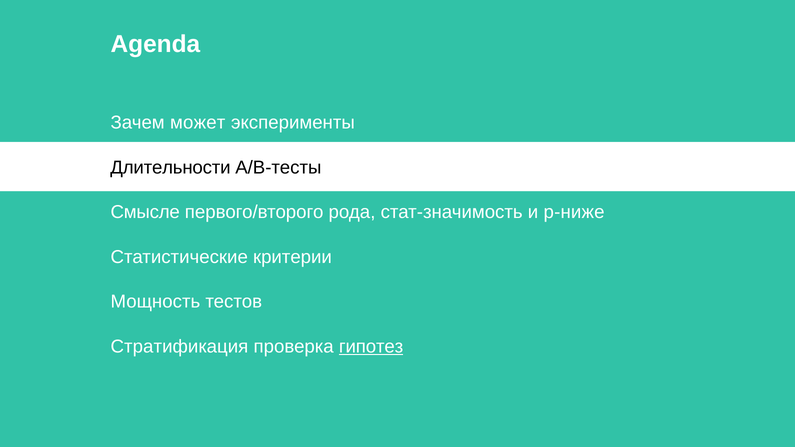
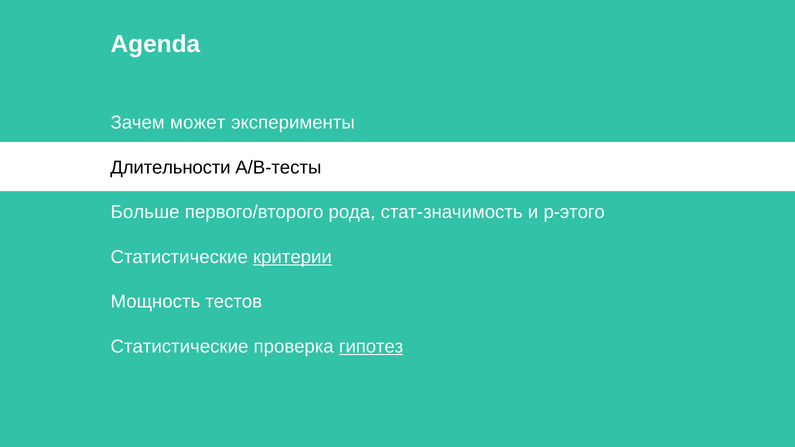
Смысле: Смысле -> Больше
p-ниже: p-ниже -> p-этого
критерии underline: none -> present
Стратификация at (179, 347): Стратификация -> Статистические
